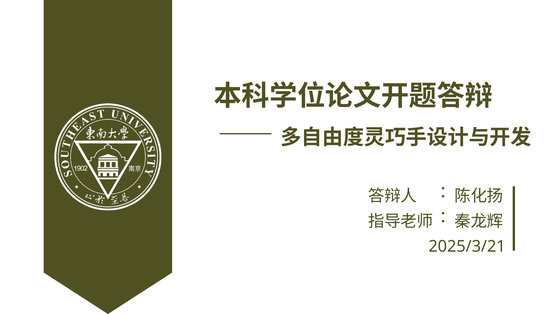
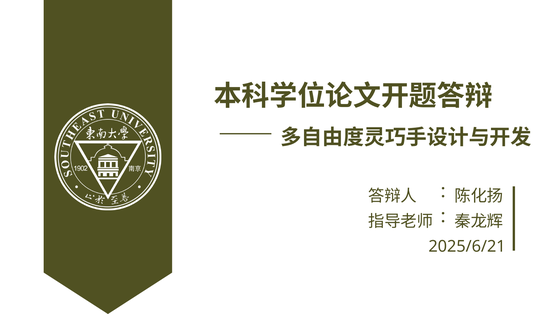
2025/3/21: 2025/3/21 -> 2025/6/21
